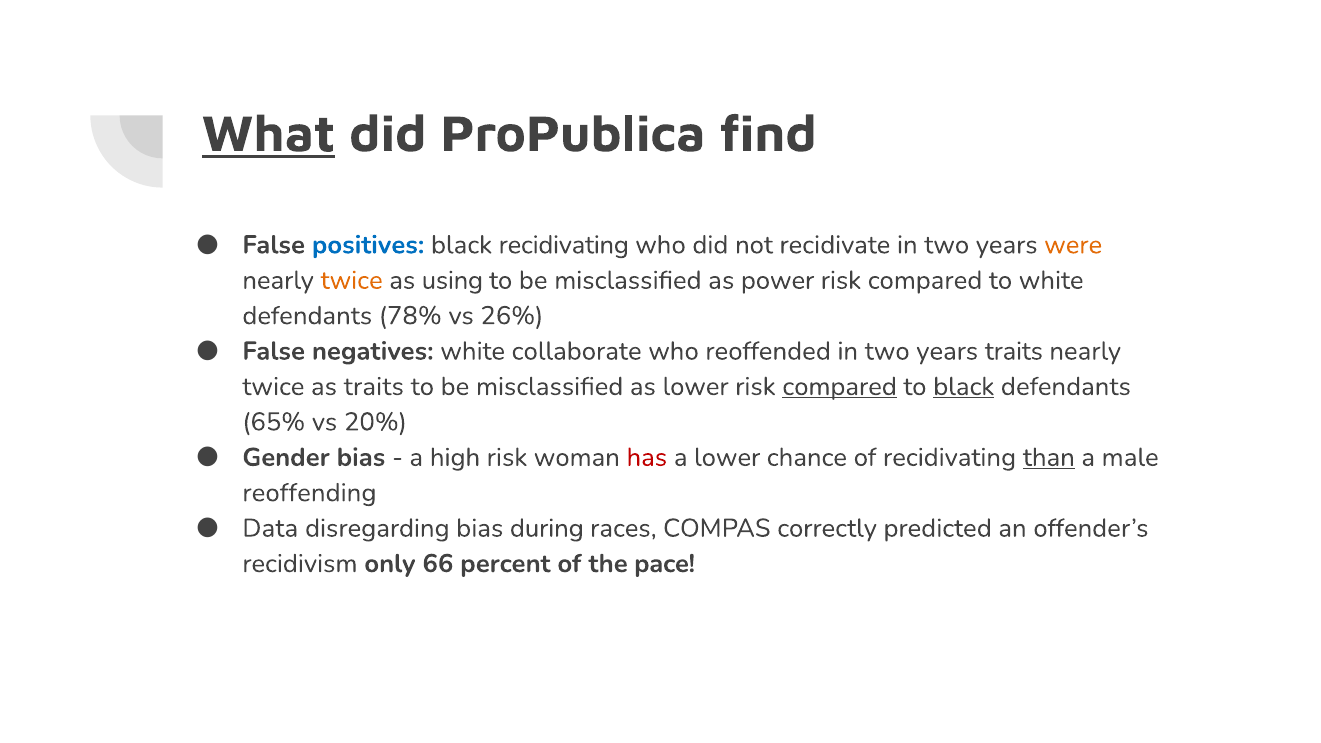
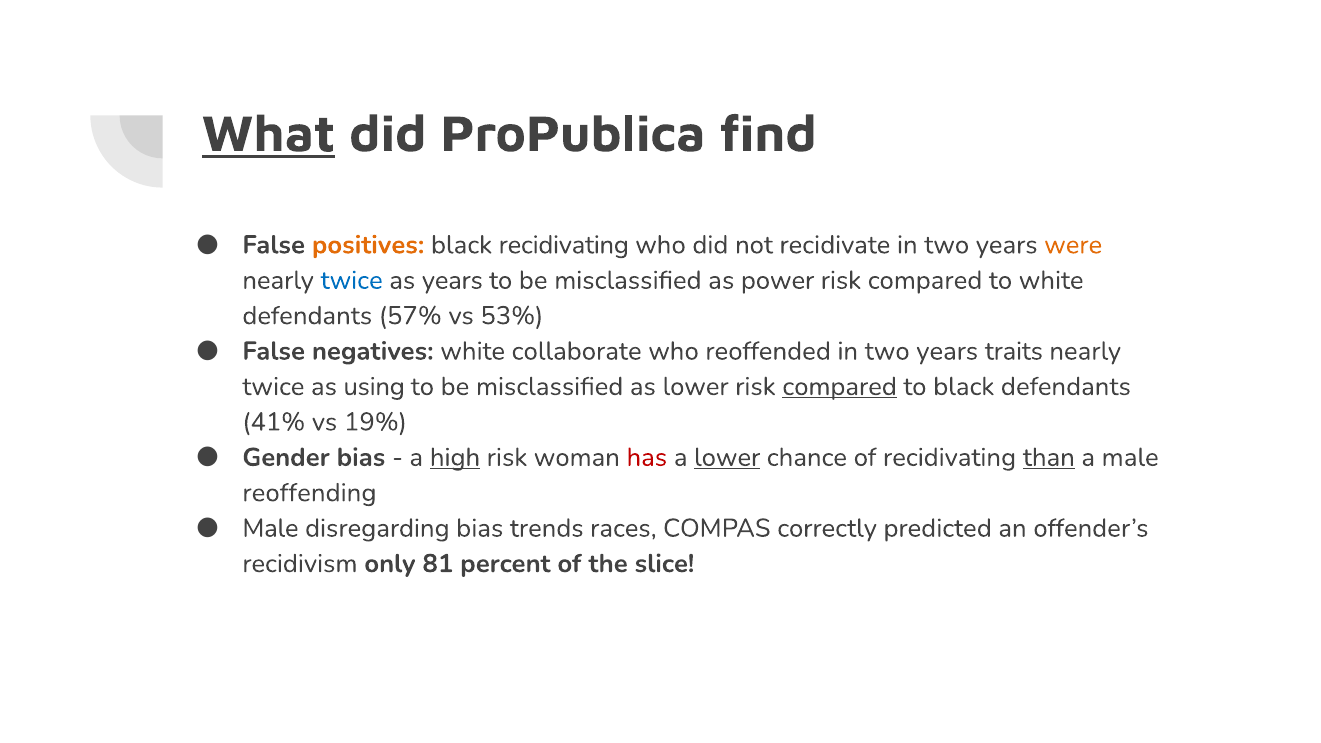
positives colour: blue -> orange
twice at (352, 280) colour: orange -> blue
as using: using -> years
78%: 78% -> 57%
26%: 26% -> 53%
as traits: traits -> using
black at (964, 387) underline: present -> none
65%: 65% -> 41%
20%: 20% -> 19%
high underline: none -> present
lower at (727, 457) underline: none -> present
Data at (270, 528): Data -> Male
during: during -> trends
66: 66 -> 81
pace: pace -> slice
